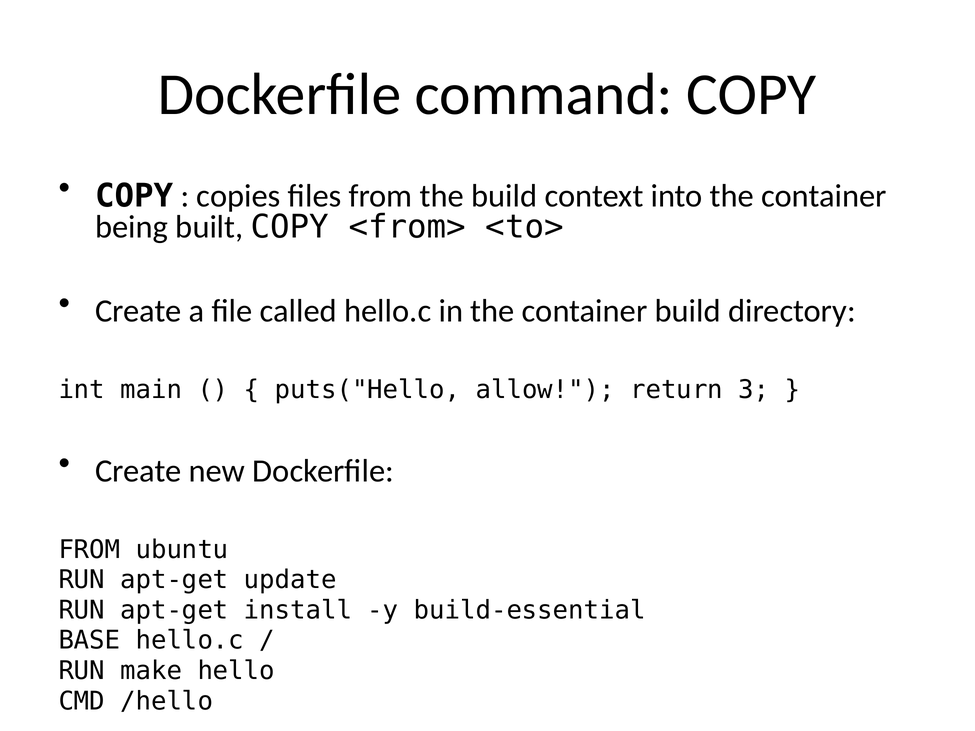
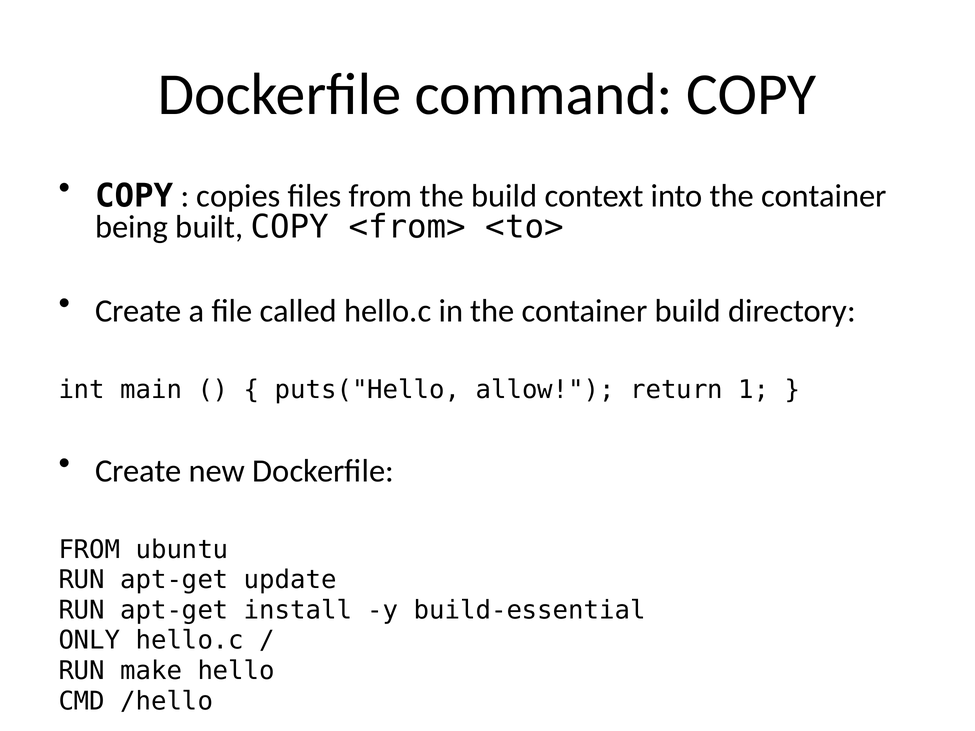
3: 3 -> 1
BASE: BASE -> ONLY
